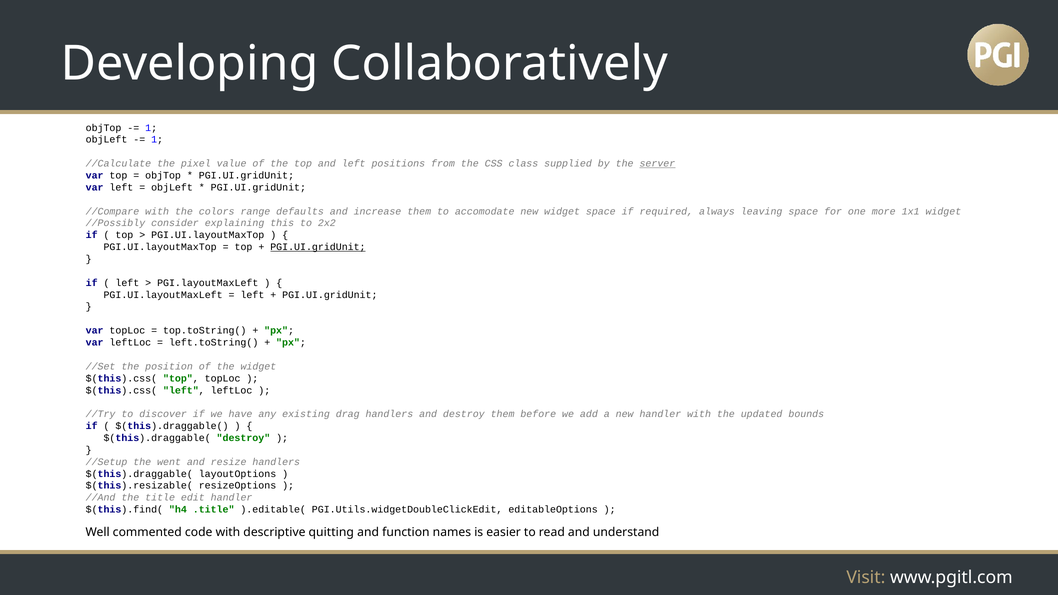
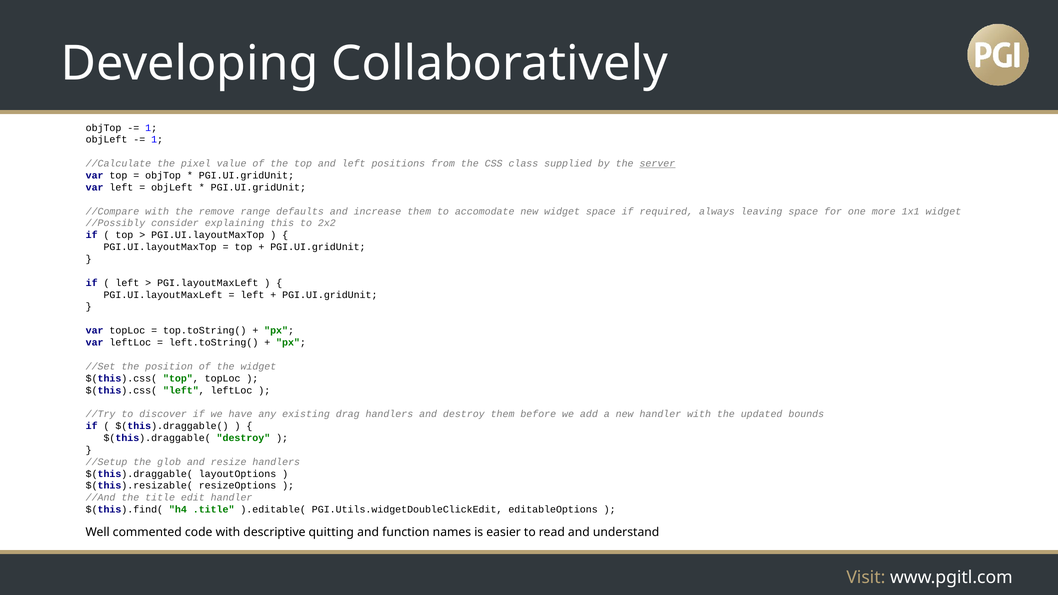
colors: colors -> remove
PGI.UI.gridUnit at (318, 247) underline: present -> none
went: went -> glob
